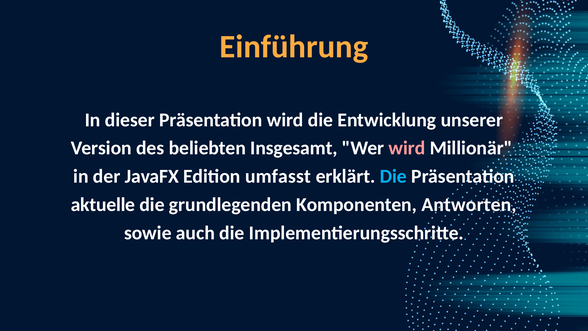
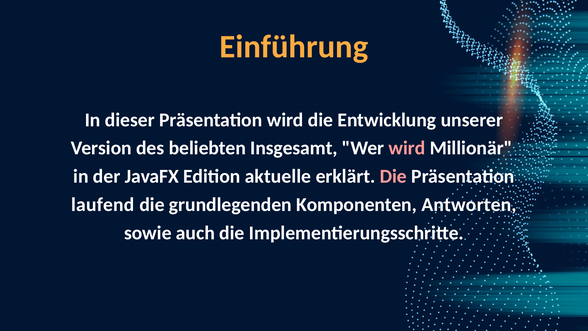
umfasst: umfasst -> aktuelle
Die at (393, 176) colour: light blue -> pink
aktuelle: aktuelle -> laufend
